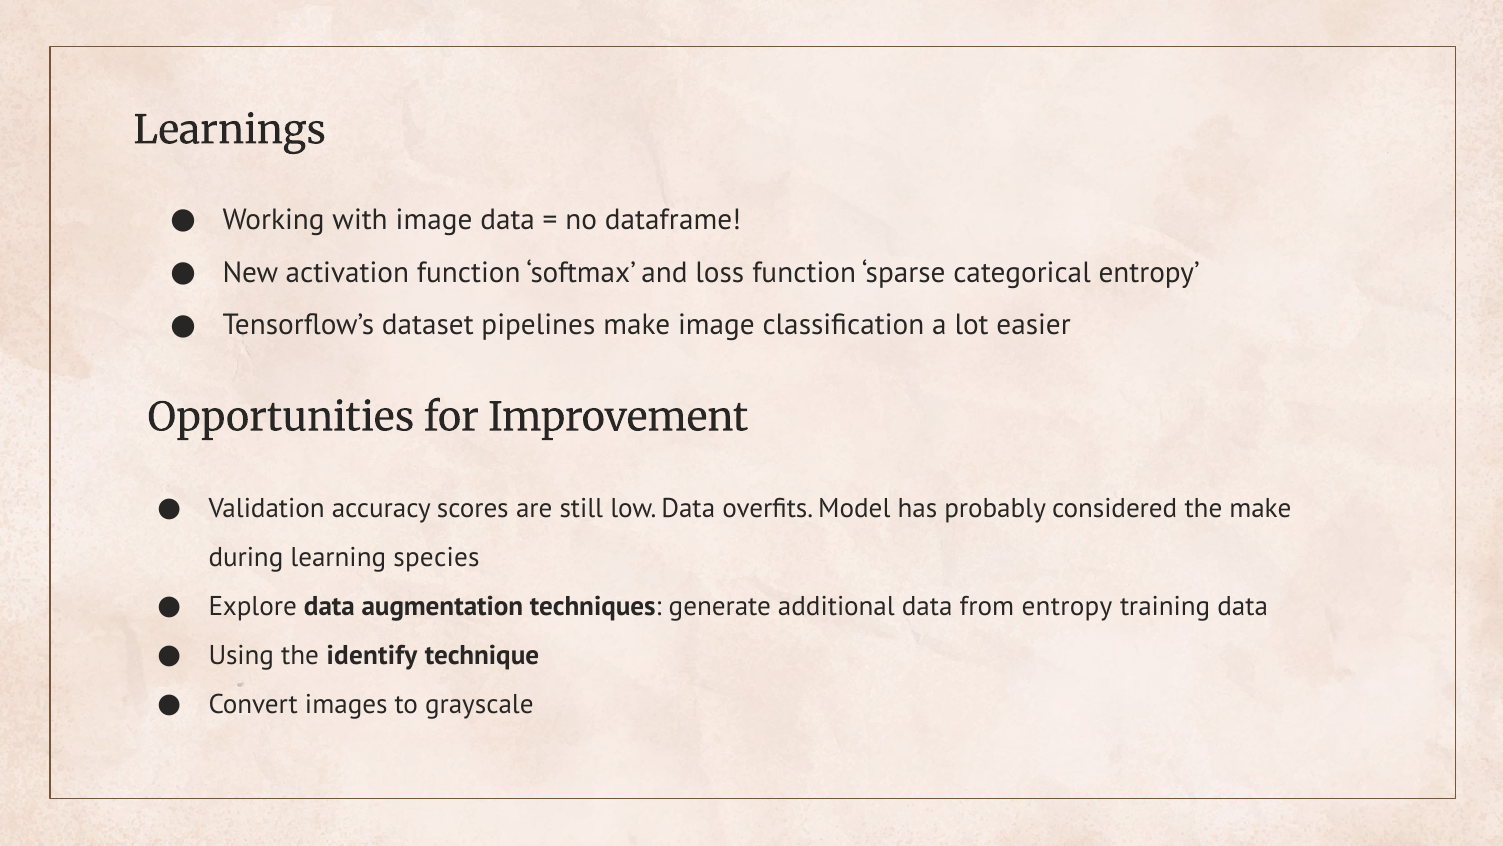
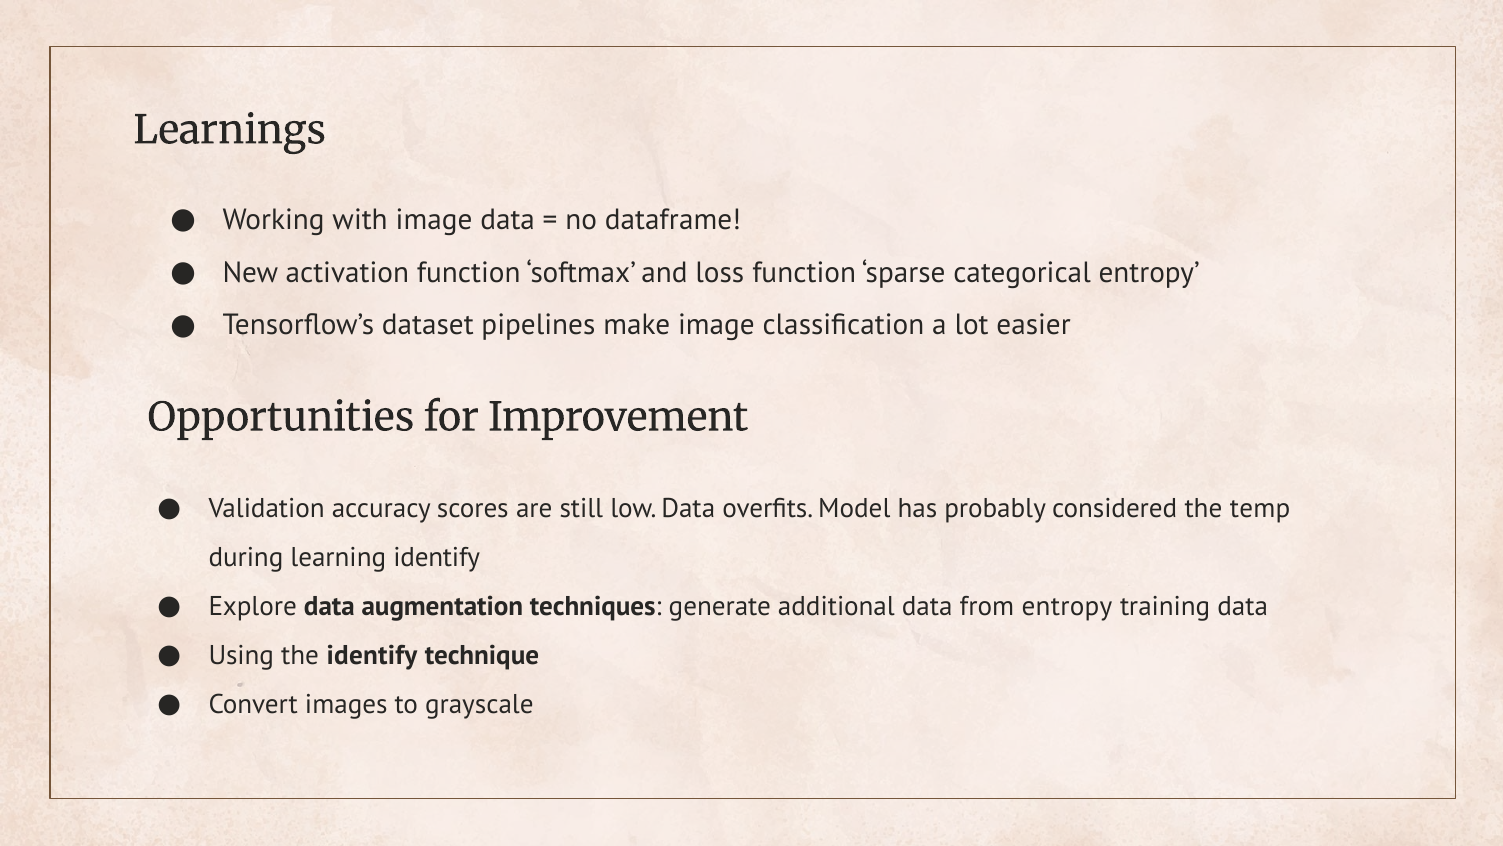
the make: make -> temp
learning species: species -> identify
